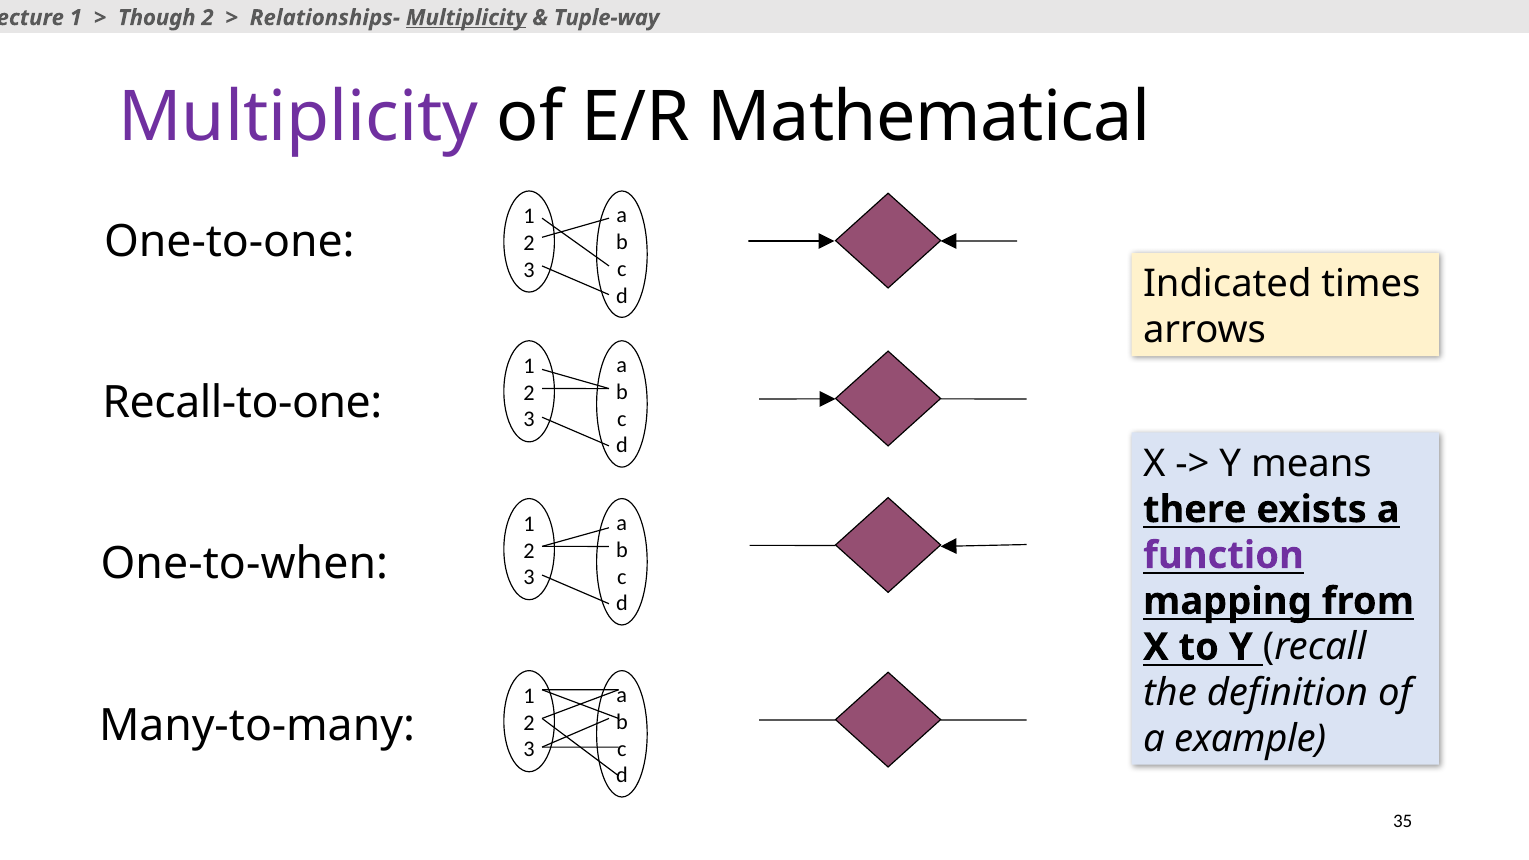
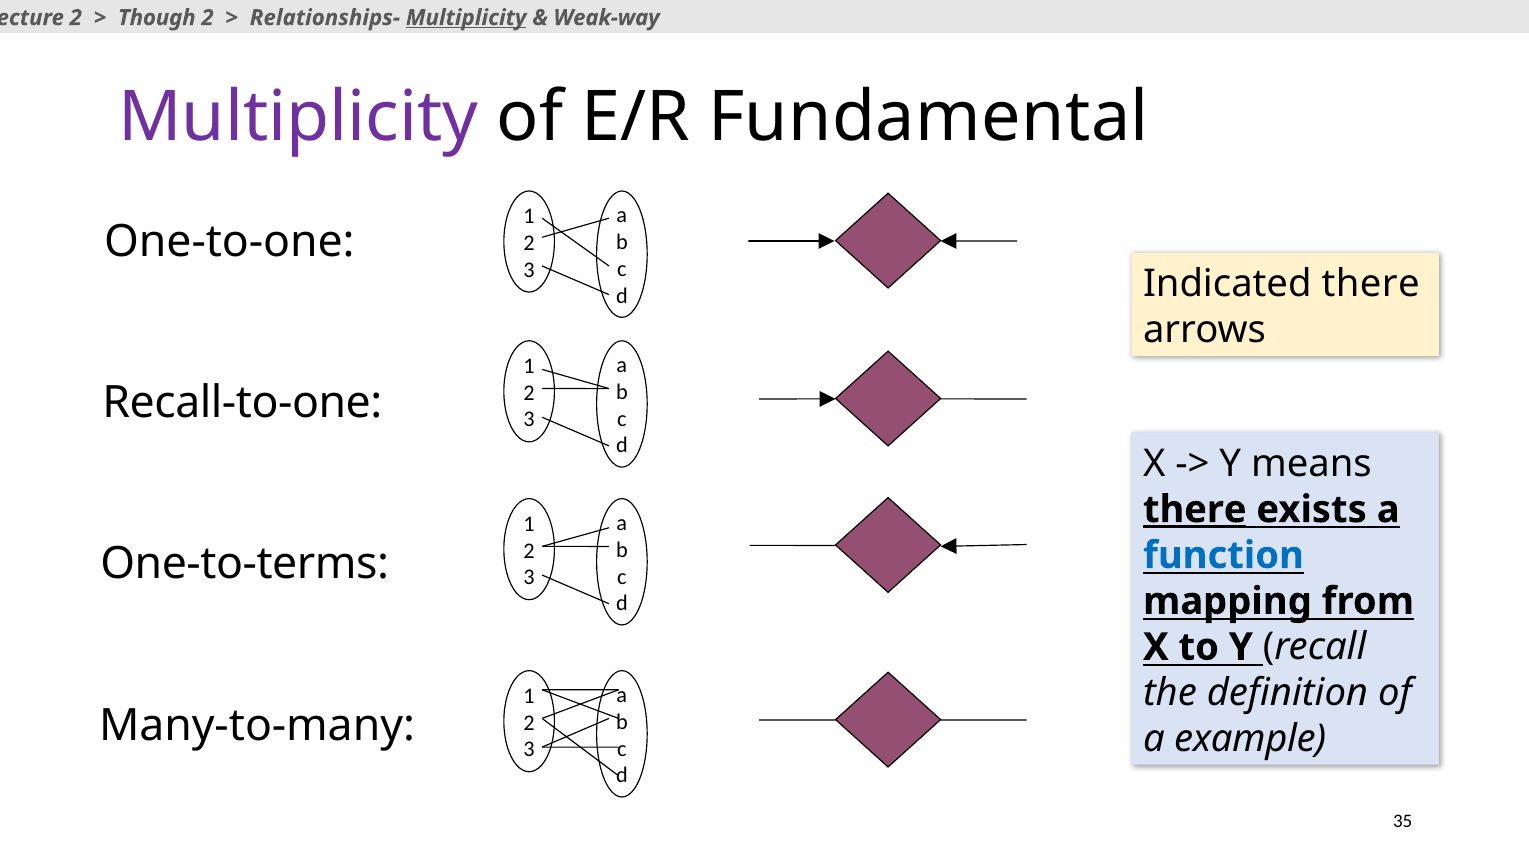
1 at (76, 18): 1 -> 2
Tuple-way: Tuple-way -> Weak-way
Mathematical: Mathematical -> Fundamental
Indicated times: times -> there
there at (1195, 510) underline: none -> present
function colour: purple -> blue
One-to-when: One-to-when -> One-to-terms
